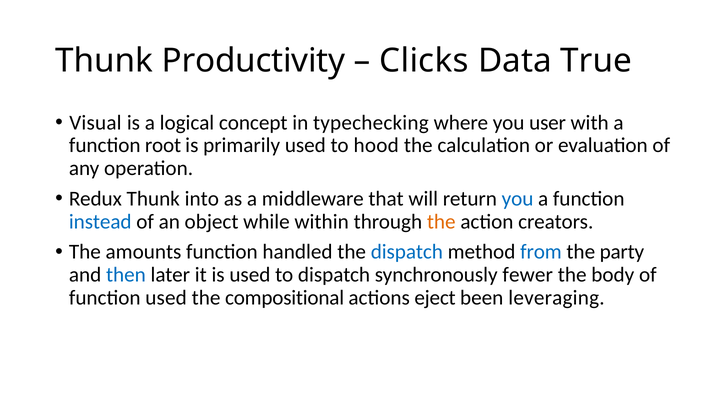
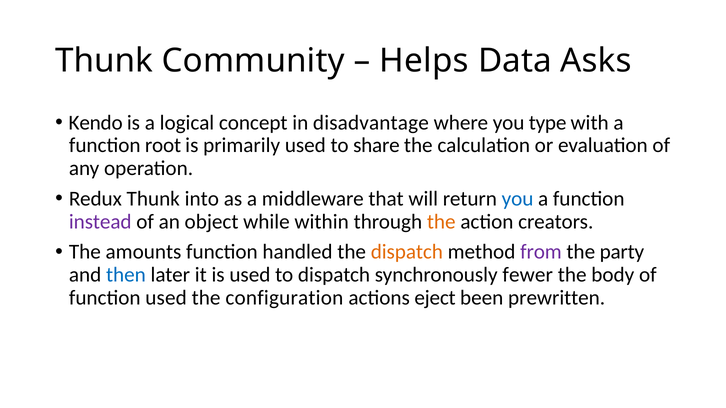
Productivity: Productivity -> Community
Clicks: Clicks -> Helps
True: True -> Asks
Visual: Visual -> Kendo
typechecking: typechecking -> disadvantage
user: user -> type
hood: hood -> share
instead colour: blue -> purple
dispatch at (407, 252) colour: blue -> orange
from colour: blue -> purple
compositional: compositional -> configuration
leveraging: leveraging -> prewritten
